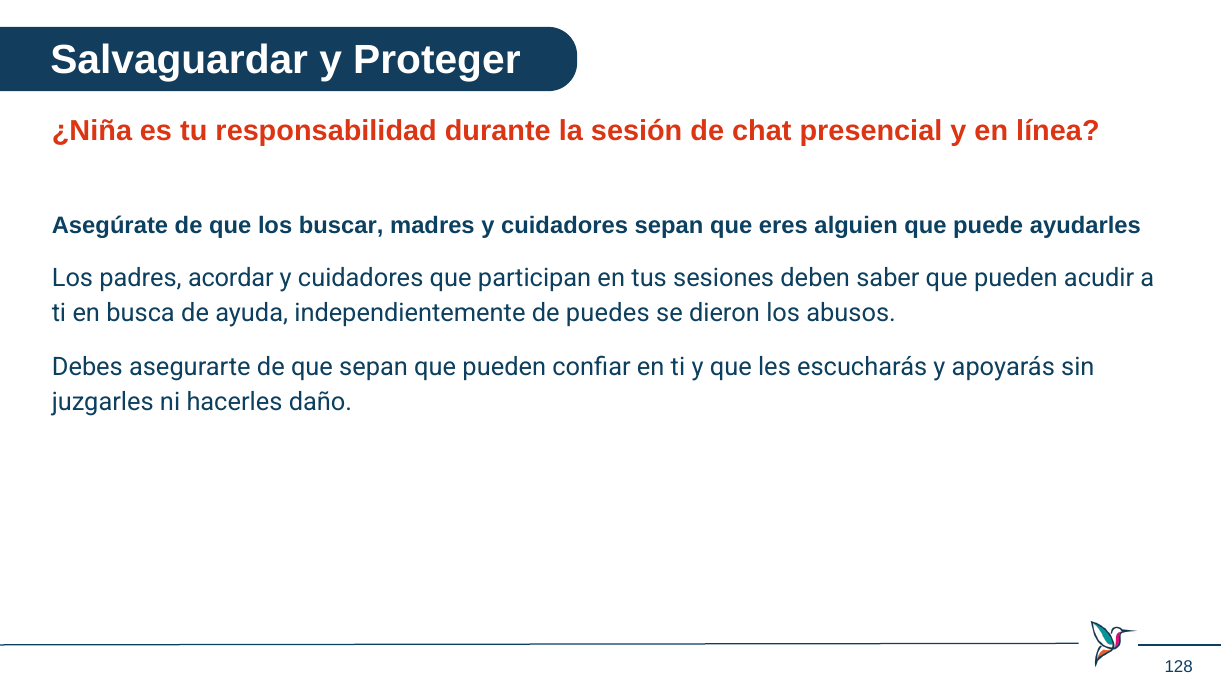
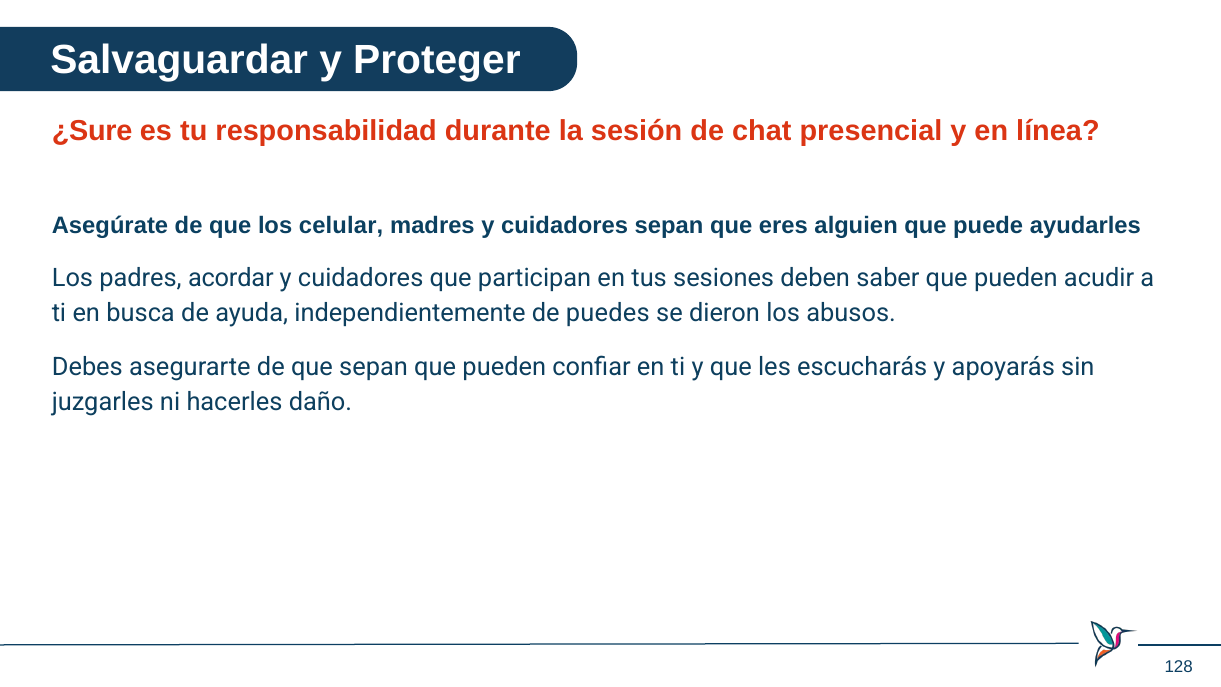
¿Niña: ¿Niña -> ¿Sure
buscar: buscar -> celular
